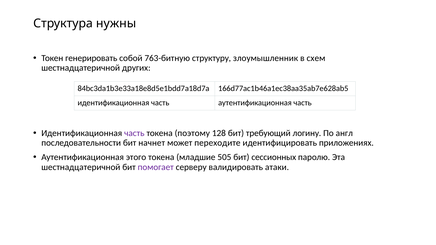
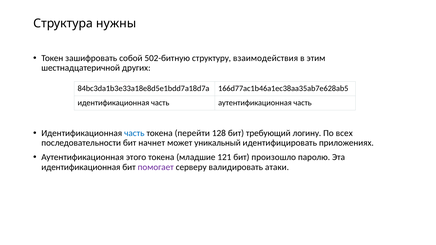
генерировать: генерировать -> зашифровать
763-битную: 763-битную -> 502-битную
злоумышленник: злоумышленник -> взаимодействия
схем: схем -> этим
часть at (134, 133) colour: purple -> blue
поэтому: поэтому -> перейти
англ: англ -> всех
переходите: переходите -> уникальный
505: 505 -> 121
сессионных: сессионных -> произошло
шестнадцатеричной at (81, 167): шестнадцатеричной -> идентификационная
